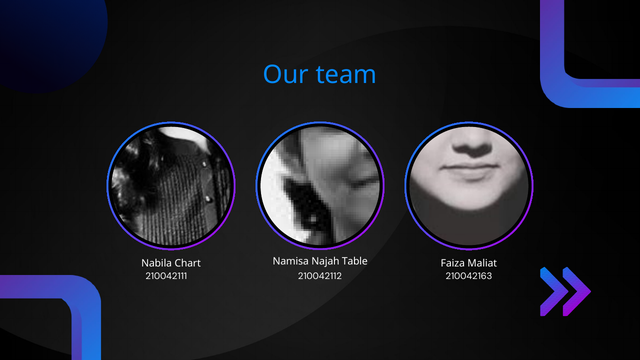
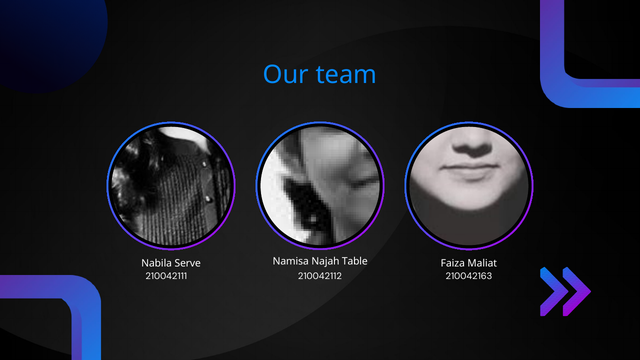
Chart: Chart -> Serve
